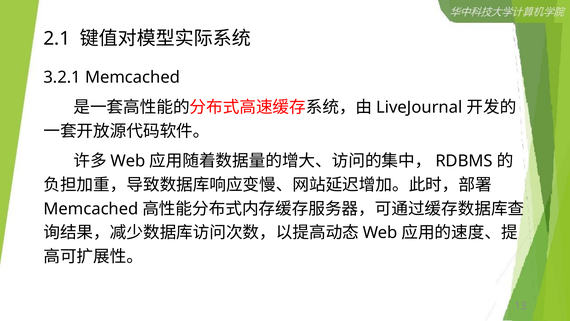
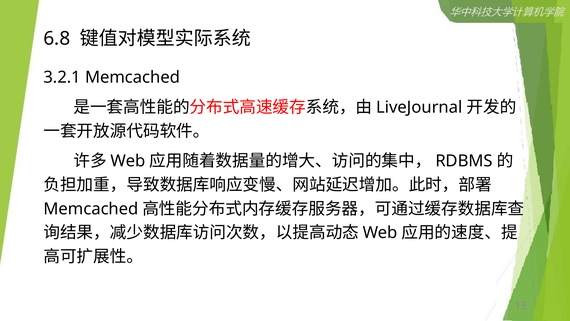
2.1: 2.1 -> 6.8
